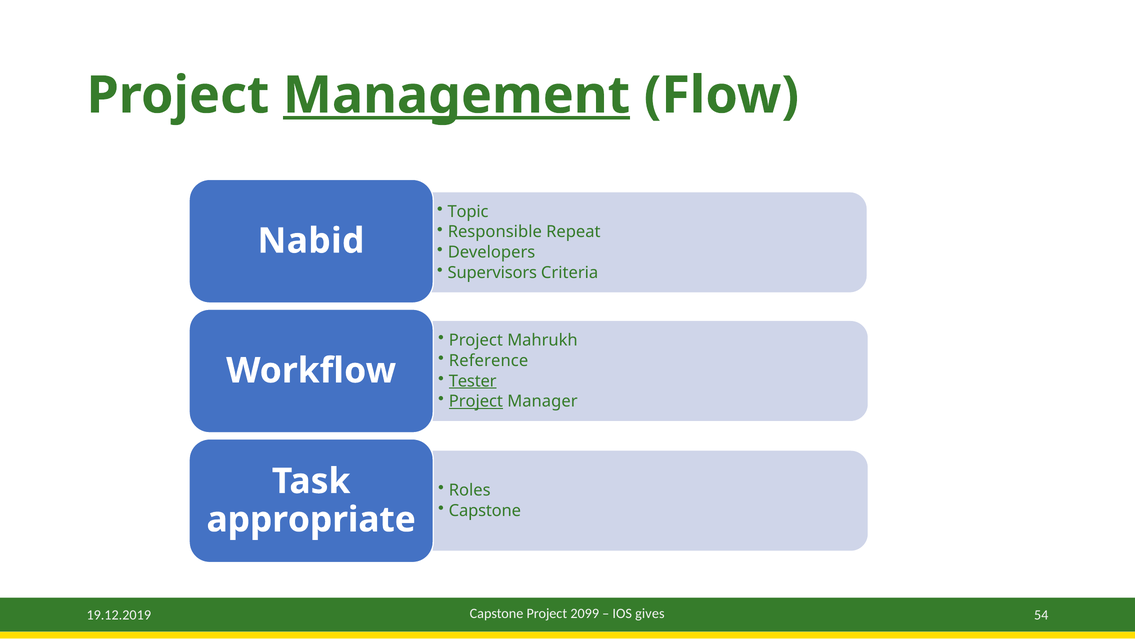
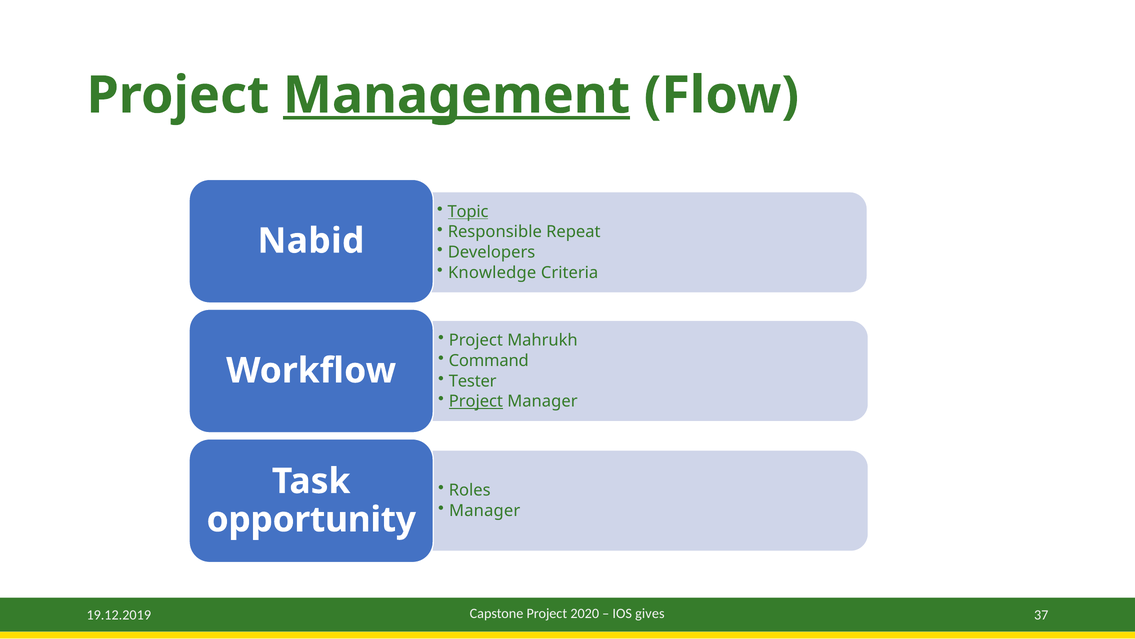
Topic underline: none -> present
Supervisors: Supervisors -> Knowledge
Reference: Reference -> Command
Tester underline: present -> none
Capstone at (485, 510): Capstone -> Manager
appropriate: appropriate -> opportunity
2099: 2099 -> 2020
54: 54 -> 37
